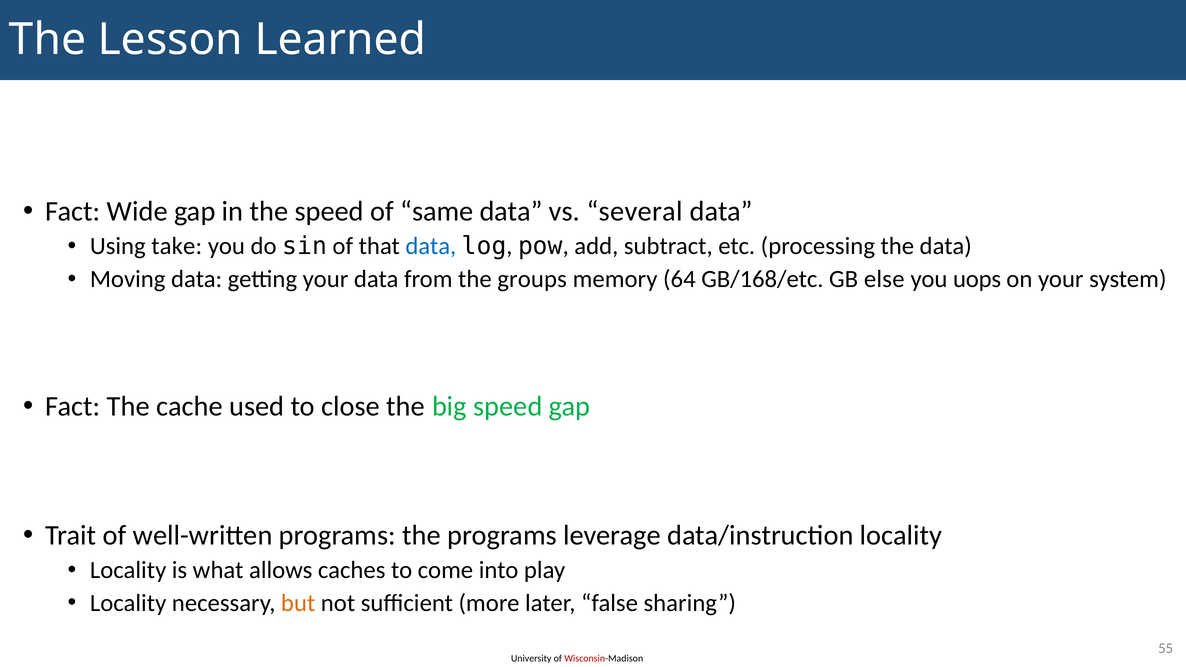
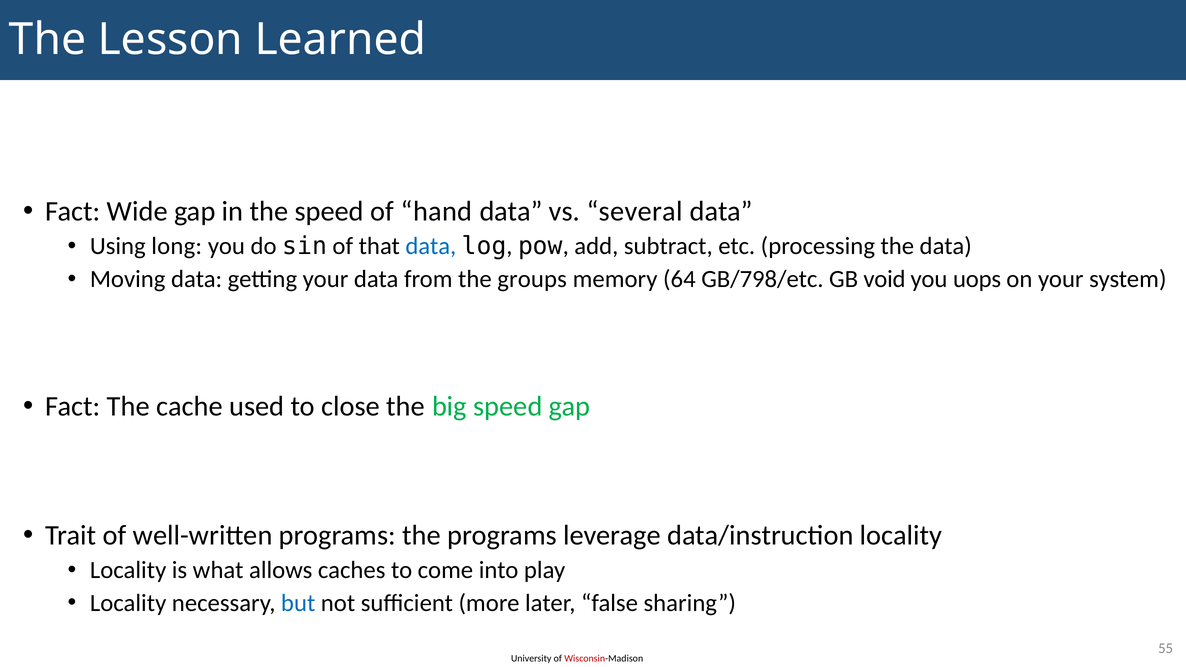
same: same -> hand
take: take -> long
GB/168/etc: GB/168/etc -> GB/798/etc
else: else -> void
but colour: orange -> blue
